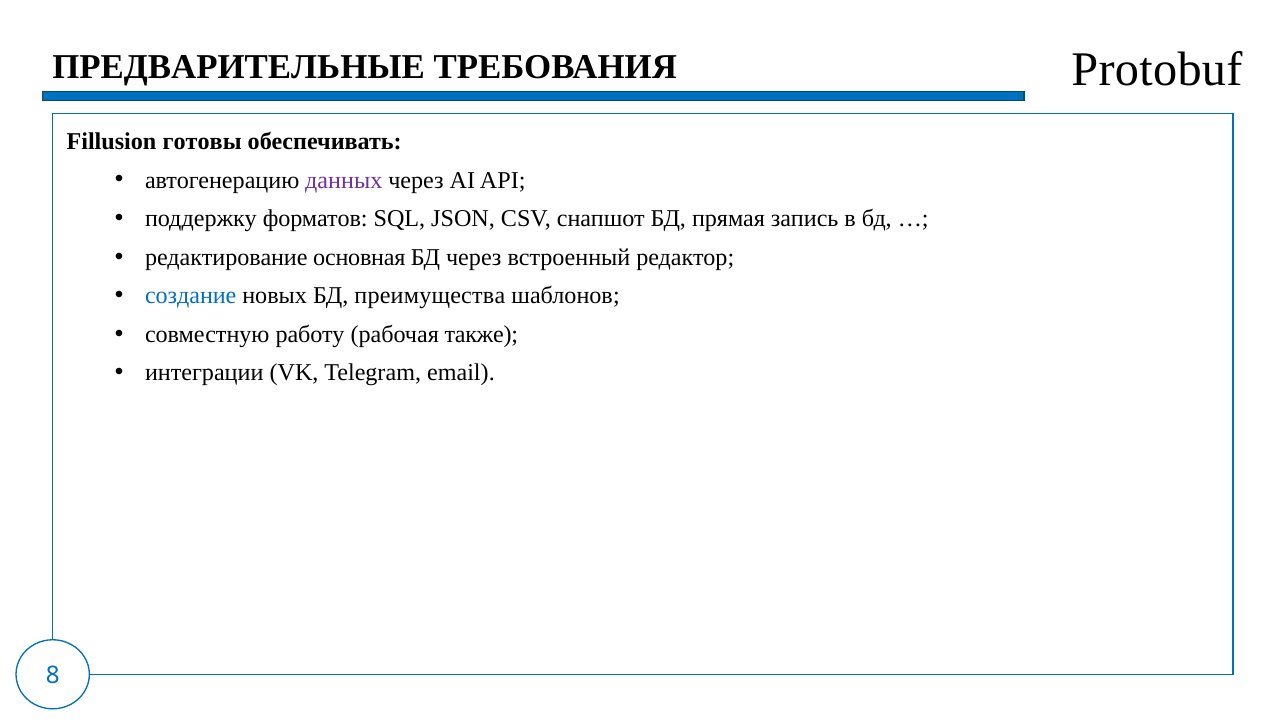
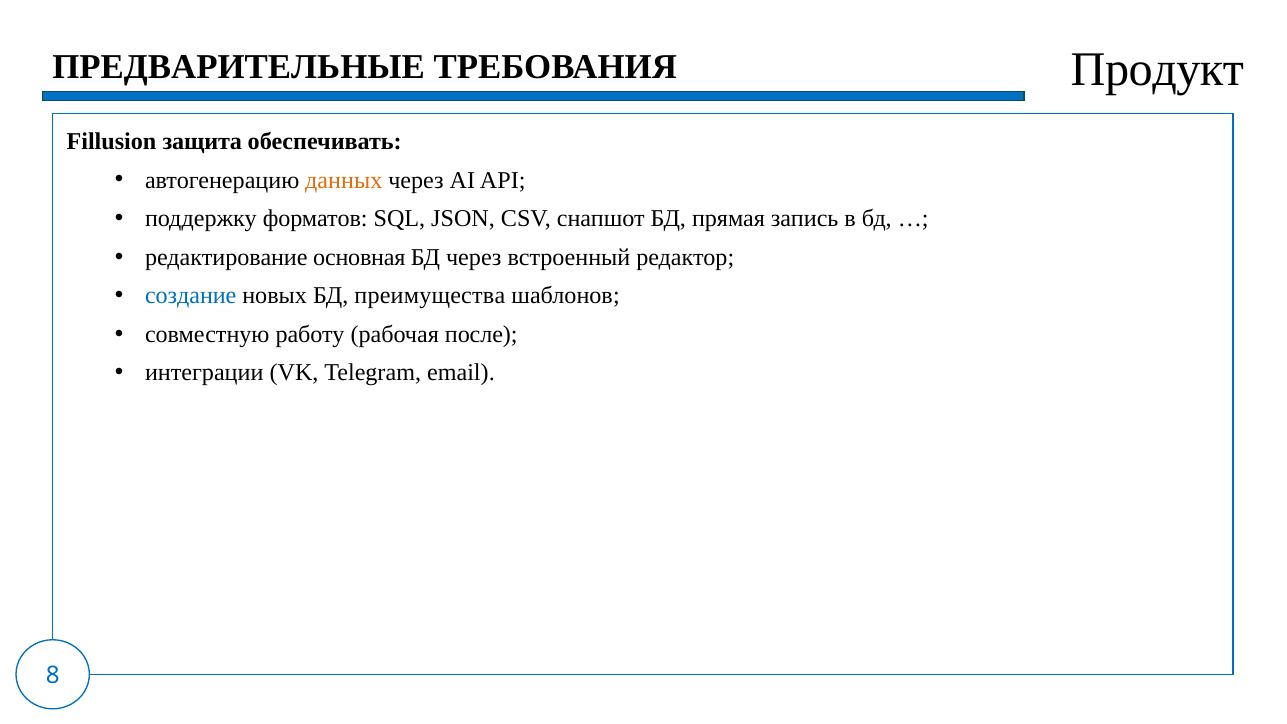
Protobuf: Protobuf -> Продукт
готовы: готовы -> защита
данных colour: purple -> orange
также: также -> после
